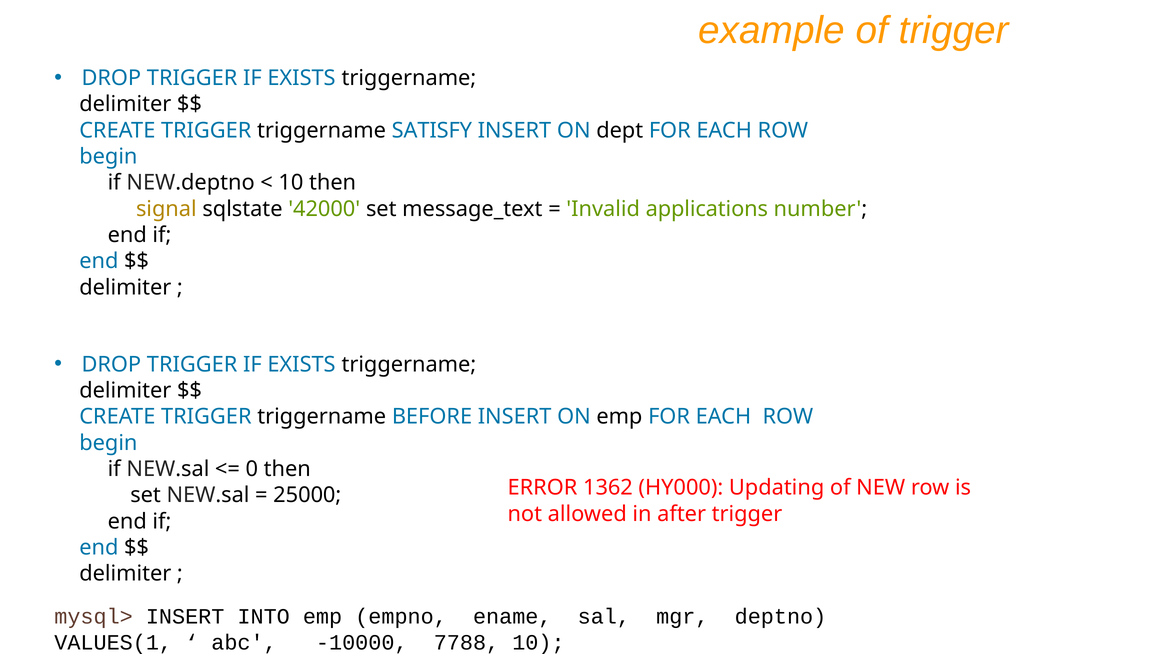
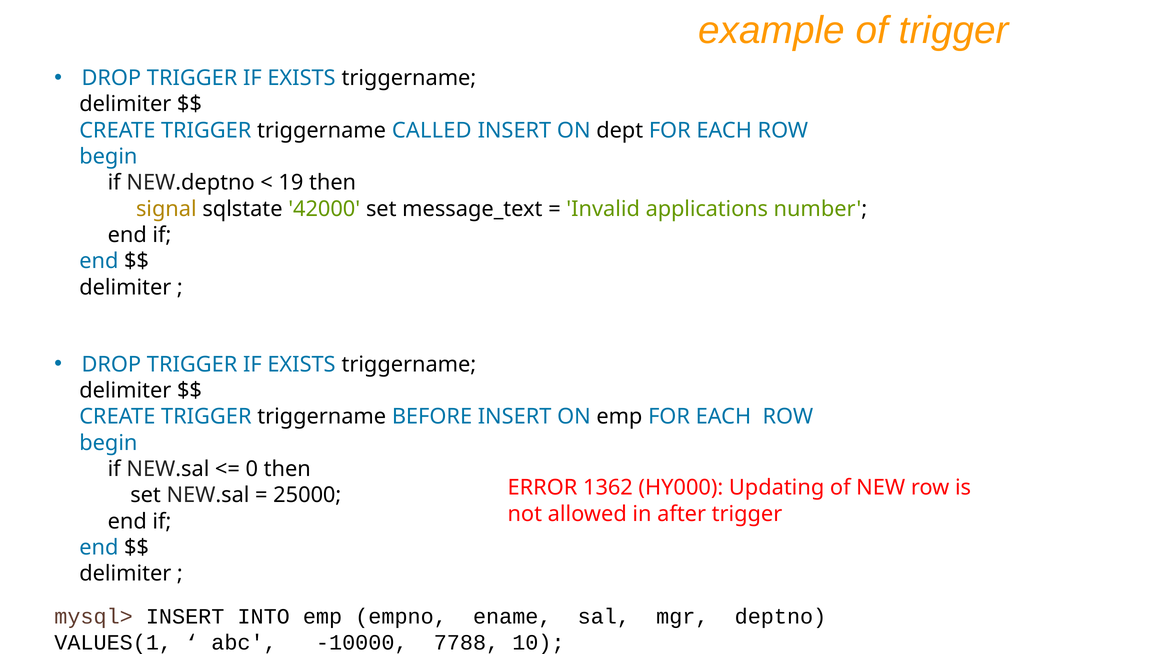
SATISFY: SATISFY -> CALLED
10 at (291, 183): 10 -> 19
